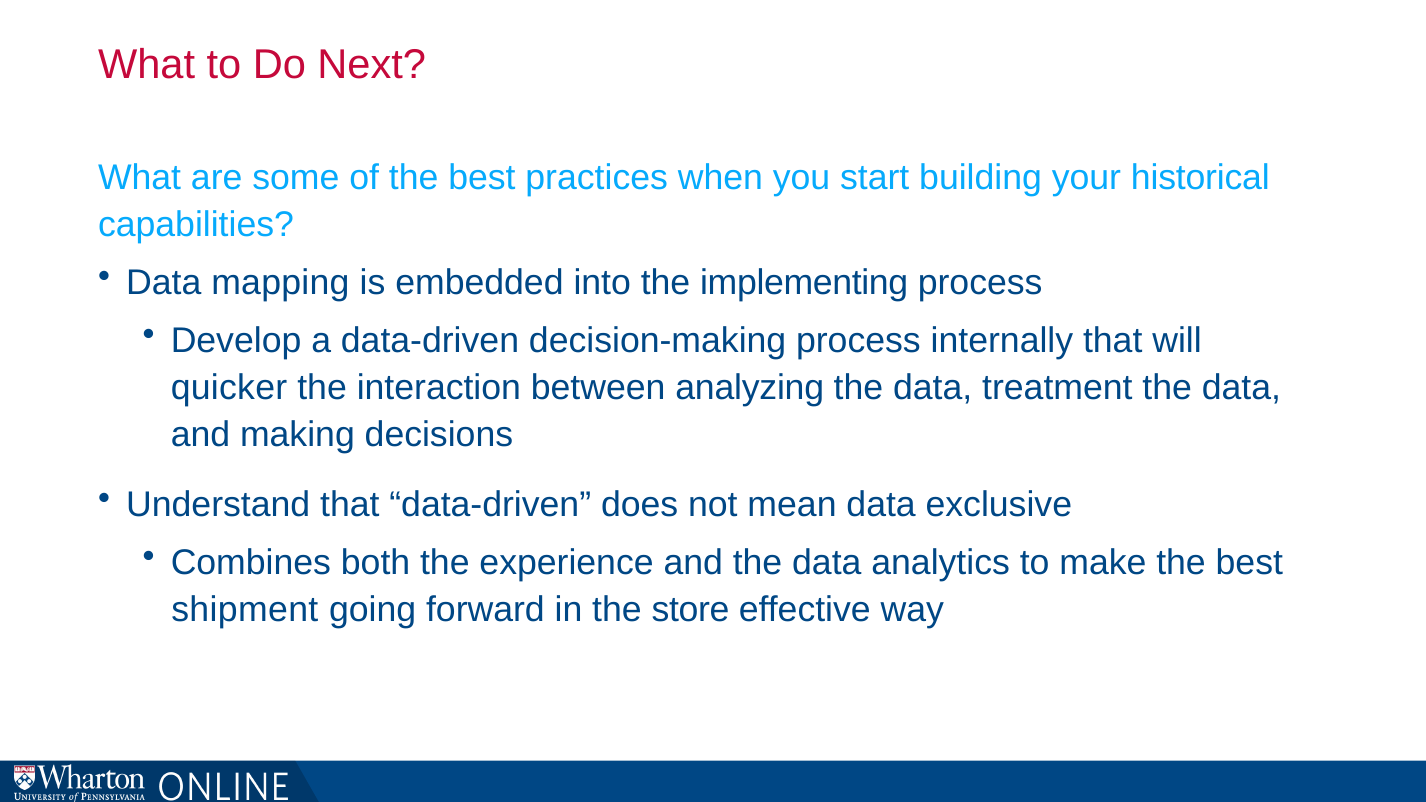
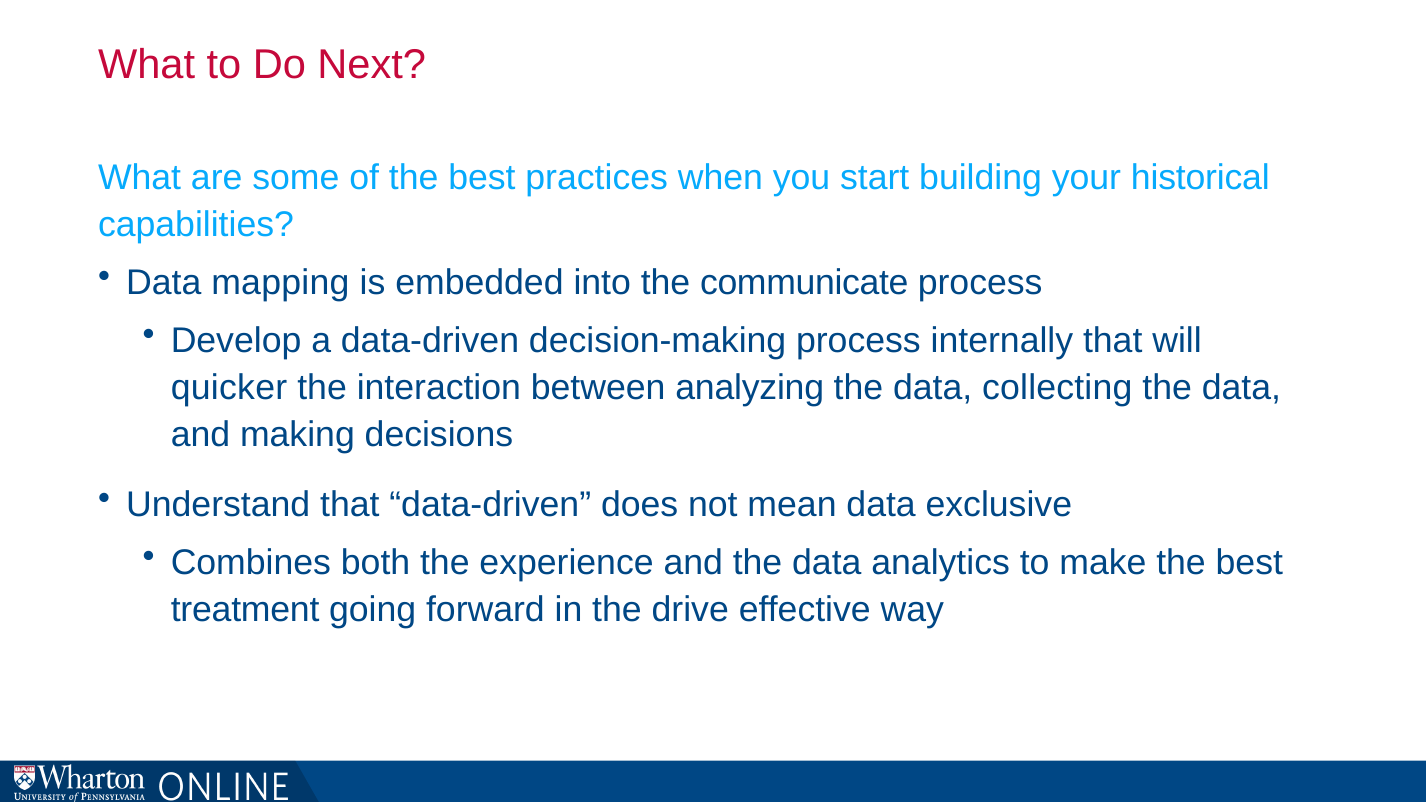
implementing: implementing -> communicate
treatment: treatment -> collecting
shipment: shipment -> treatment
store: store -> drive
